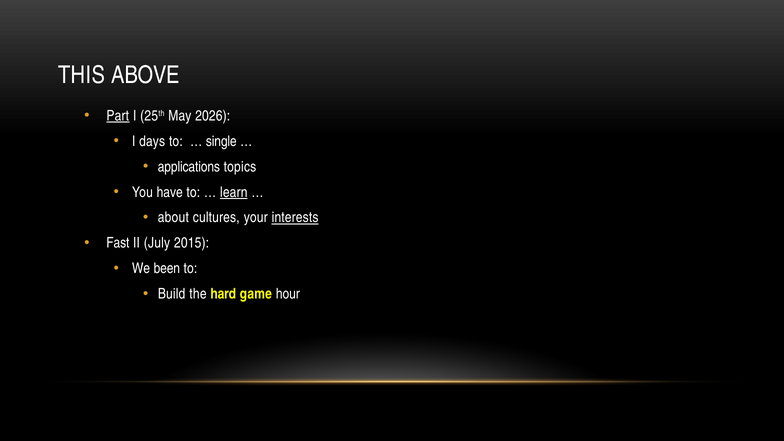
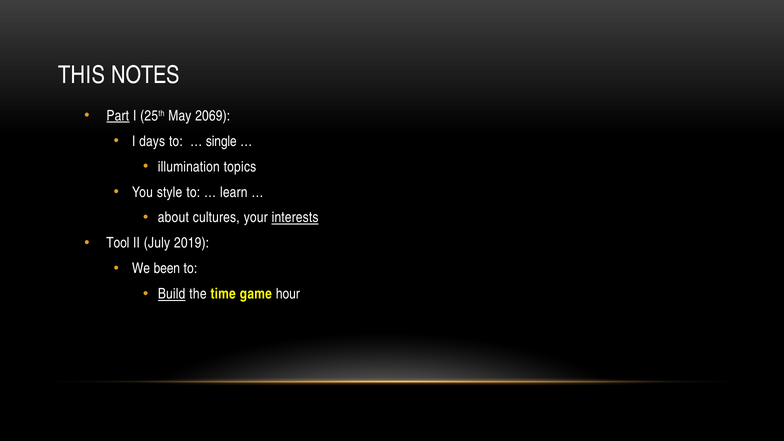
ABOVE: ABOVE -> NOTES
2026: 2026 -> 2069
applications: applications -> illumination
have: have -> style
learn underline: present -> none
Fast: Fast -> Tool
2015: 2015 -> 2019
Build underline: none -> present
hard: hard -> time
